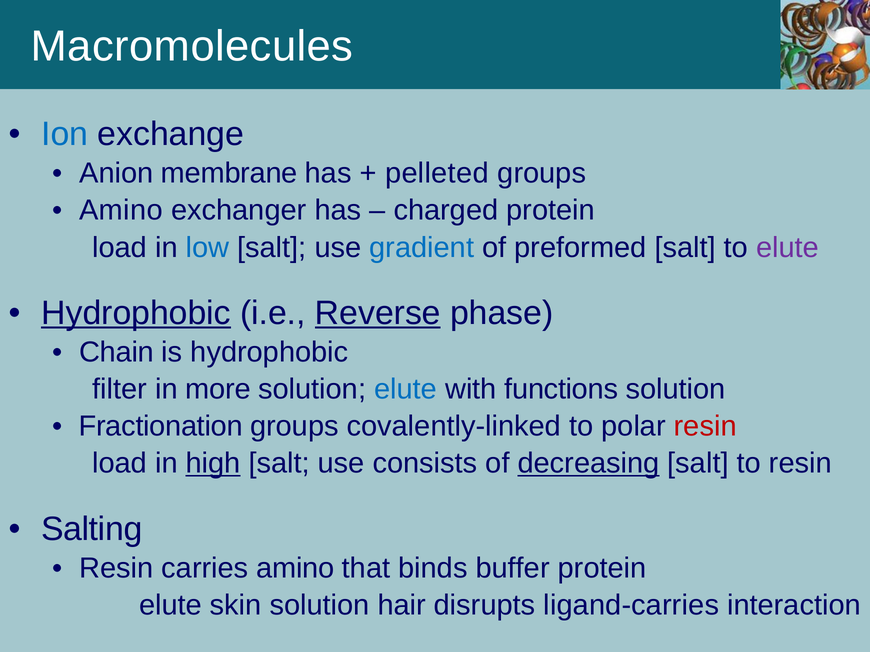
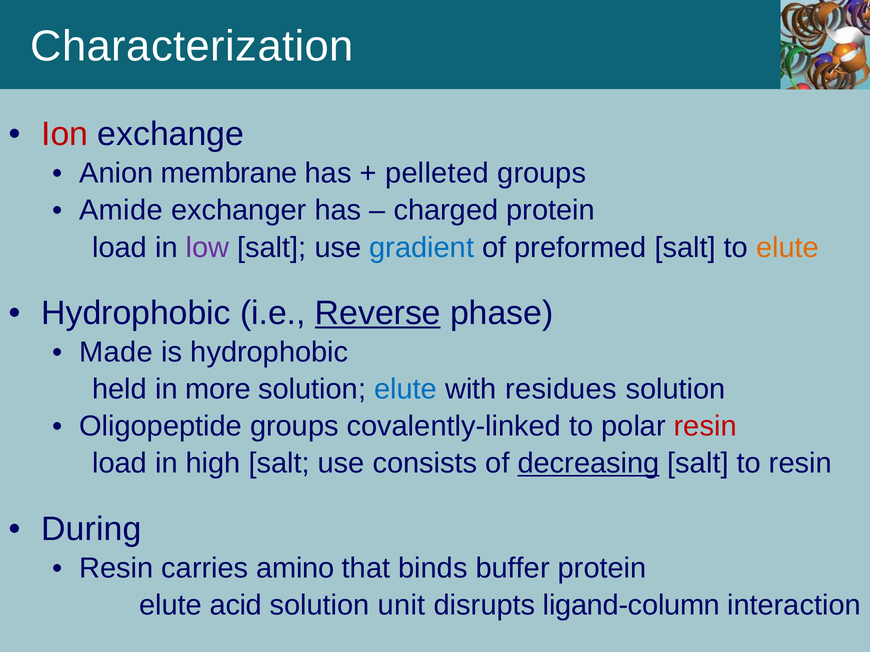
Macromolecules: Macromolecules -> Characterization
Ion colour: blue -> red
Amino at (121, 211): Amino -> Amide
low colour: blue -> purple
elute at (787, 248) colour: purple -> orange
Hydrophobic at (136, 313) underline: present -> none
Chain: Chain -> Made
filter: filter -> held
functions: functions -> residues
Fractionation: Fractionation -> Oligopeptide
high underline: present -> none
Salting: Salting -> During
skin: skin -> acid
hair: hair -> unit
ligand-carries: ligand-carries -> ligand-column
